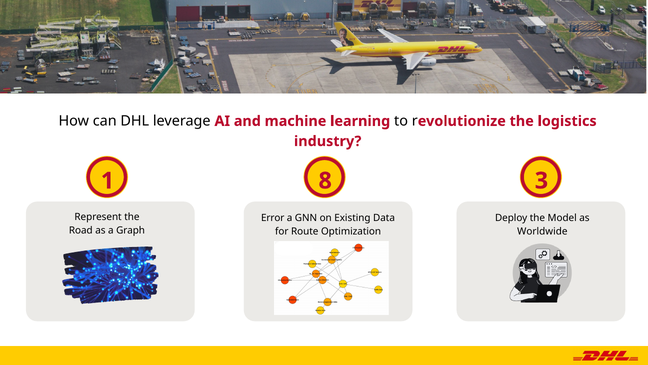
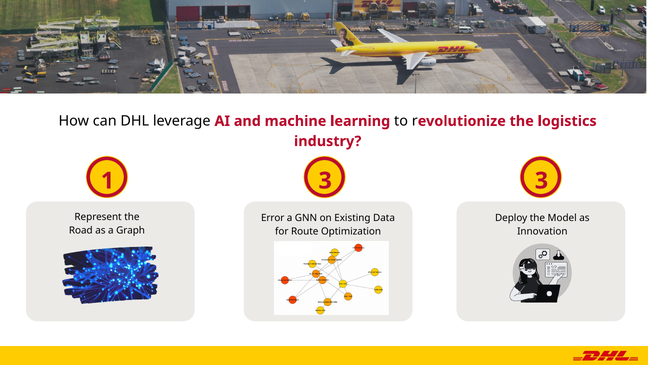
1 8: 8 -> 3
Worldwide: Worldwide -> Innovation
